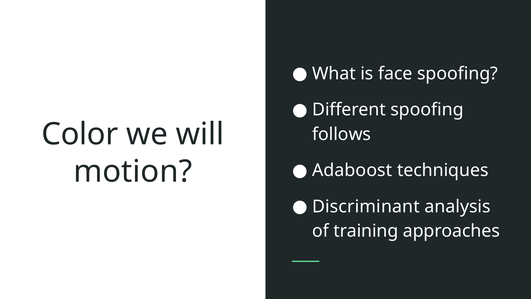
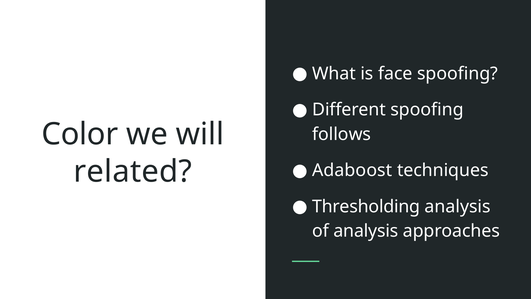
motion: motion -> related
Discriminant: Discriminant -> Thresholding
of training: training -> analysis
